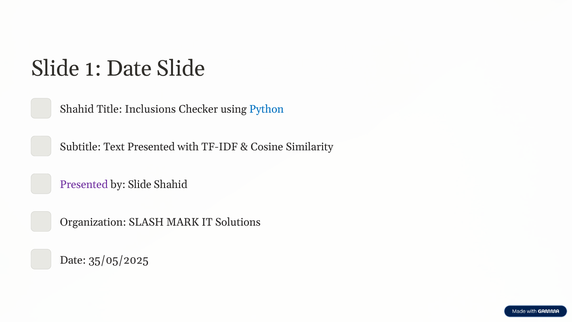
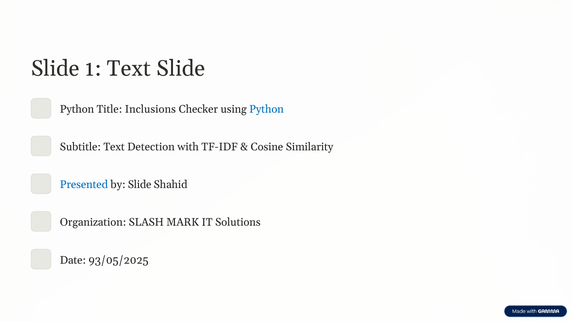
1 Date: Date -> Text
Shahid at (77, 109): Shahid -> Python
Text Presented: Presented -> Detection
Presented at (84, 185) colour: purple -> blue
35/05/2025: 35/05/2025 -> 93/05/2025
